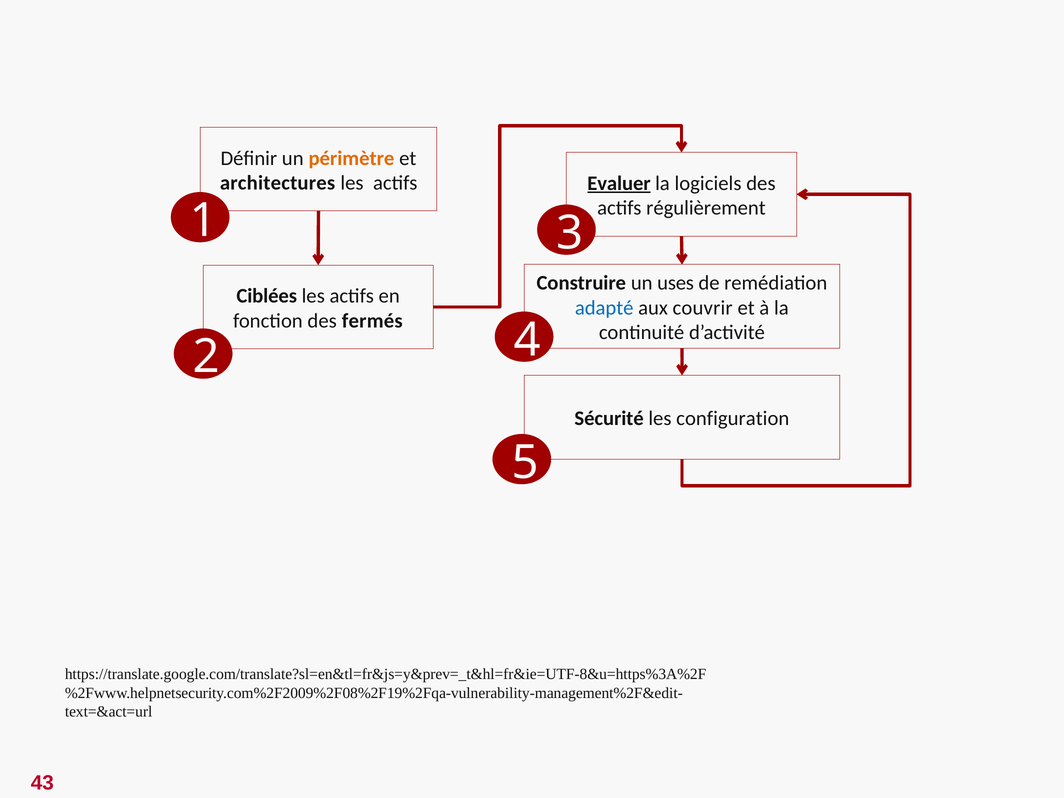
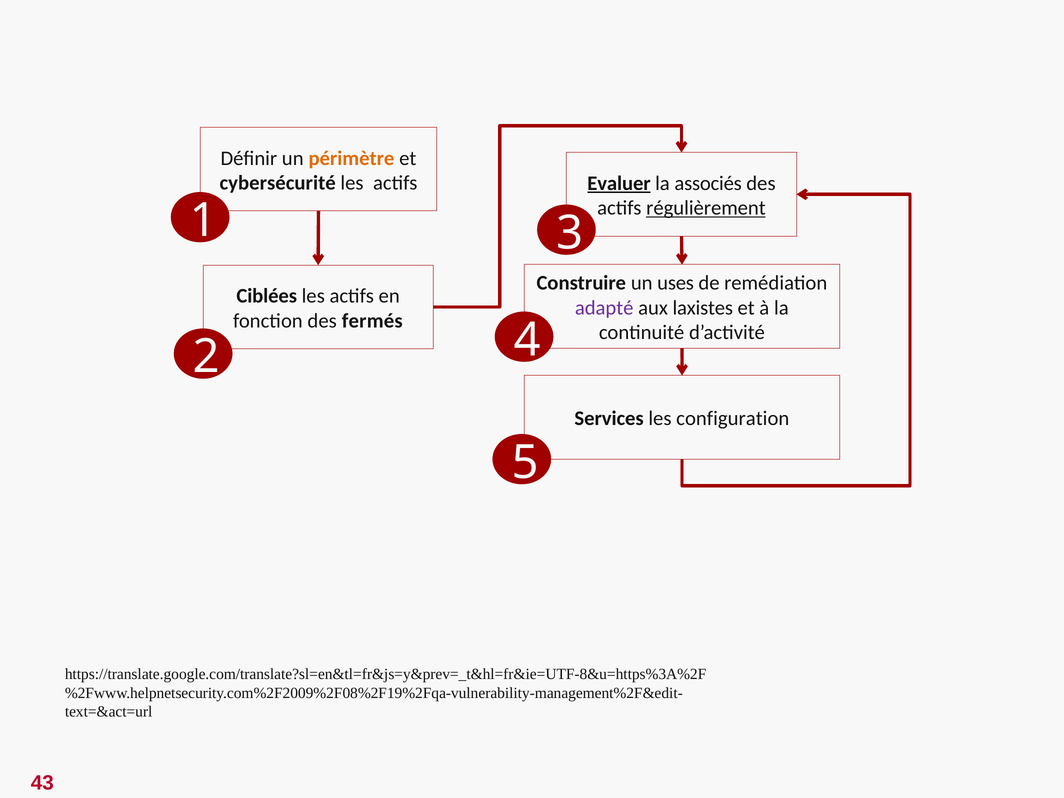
architectures: architectures -> cybersécurité
logiciels: logiciels -> associés
régulièrement underline: none -> present
adapté colour: blue -> purple
couvrir: couvrir -> laxistes
Sécurité: Sécurité -> Services
